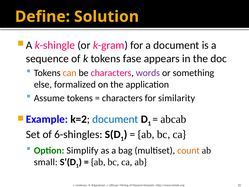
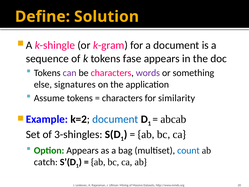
can colour: orange -> purple
formalized: formalized -> signatures
6-shingles: 6-shingles -> 3-shingles
Option Simplify: Simplify -> Appears
count colour: orange -> blue
small: small -> catch
